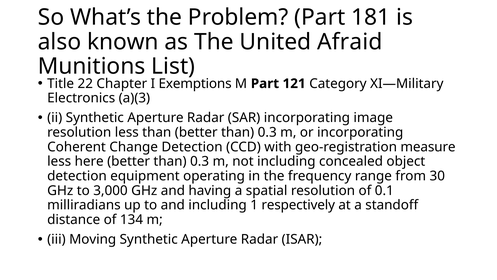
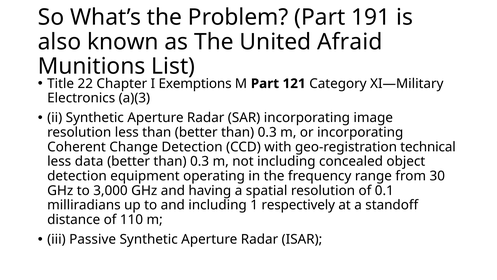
181: 181 -> 191
measure: measure -> technical
here: here -> data
134: 134 -> 110
Moving: Moving -> Passive
